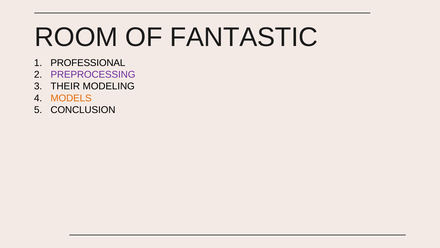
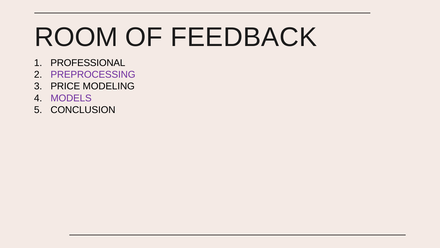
FANTASTIC: FANTASTIC -> FEEDBACK
THEIR: THEIR -> PRICE
MODELS colour: orange -> purple
